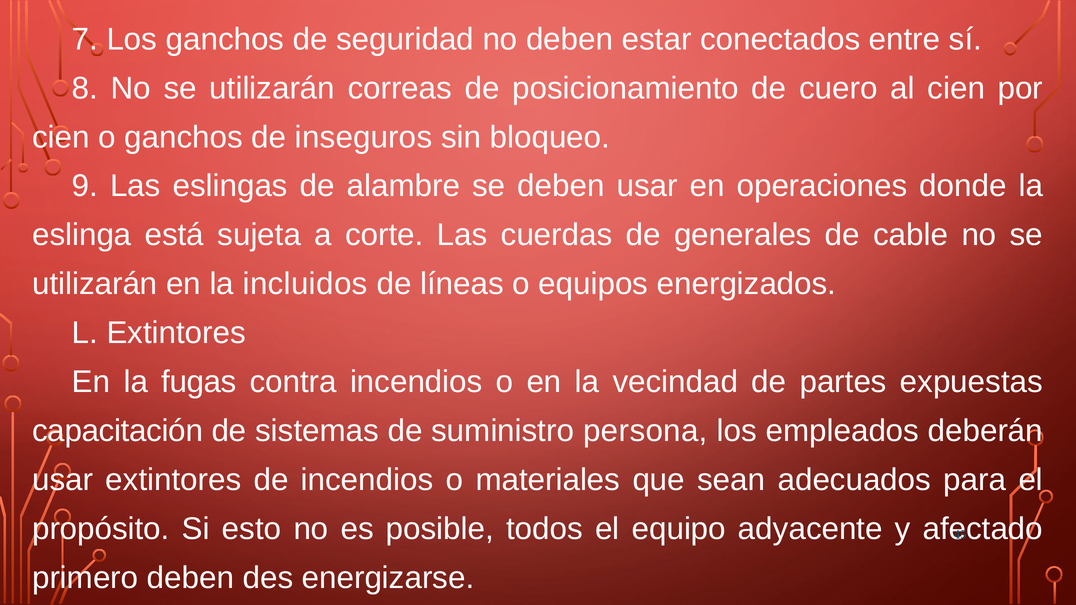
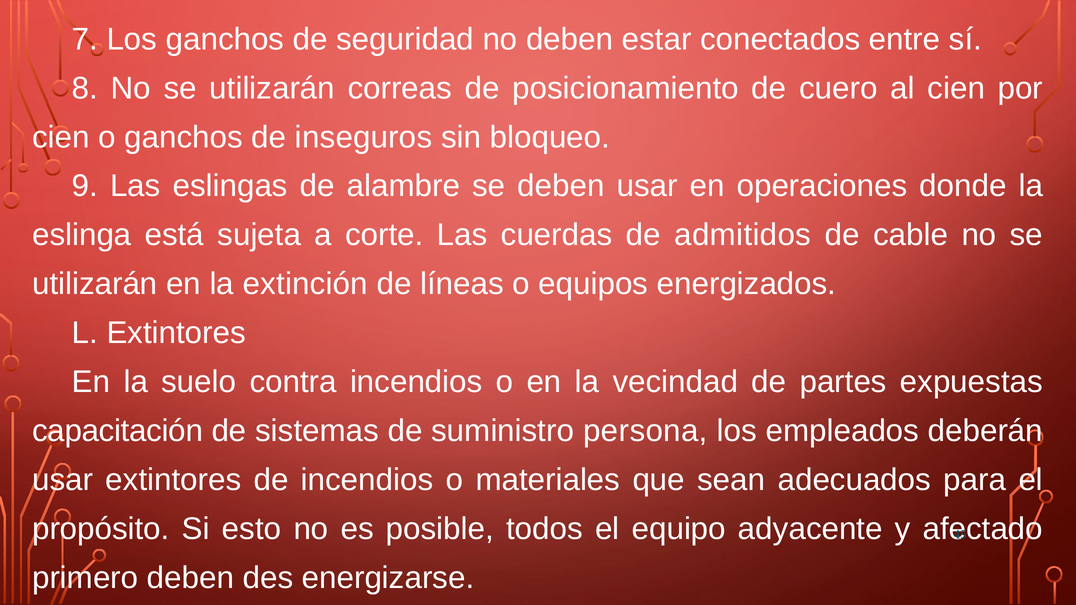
generales: generales -> admitidos
incluidos: incluidos -> extinción
fugas: fugas -> suelo
